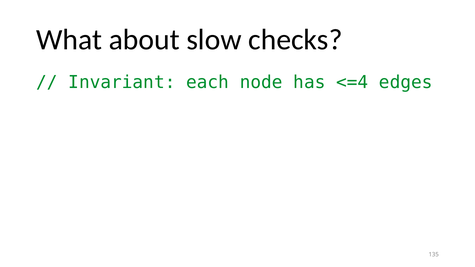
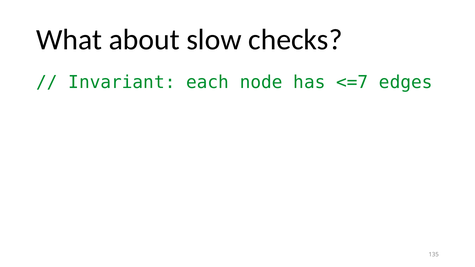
<=4: <=4 -> <=7
